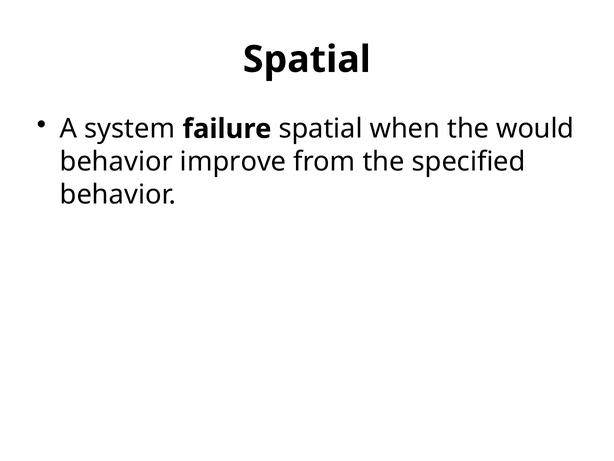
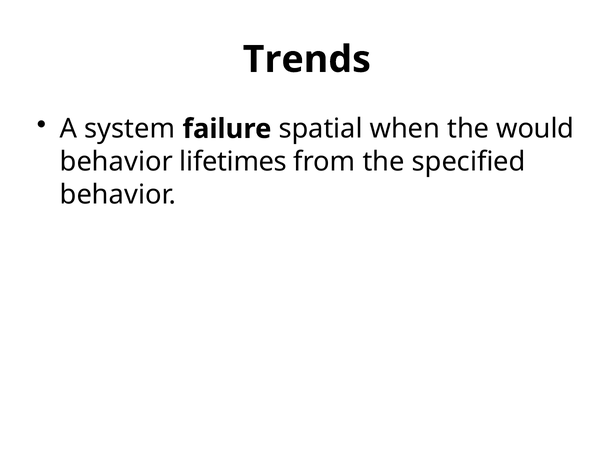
Spatial at (307, 59): Spatial -> Trends
improve: improve -> lifetimes
